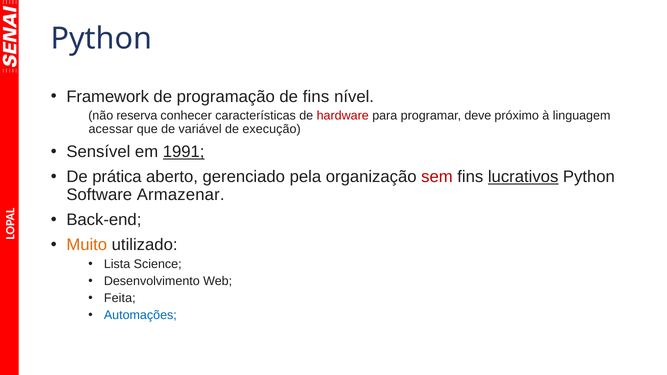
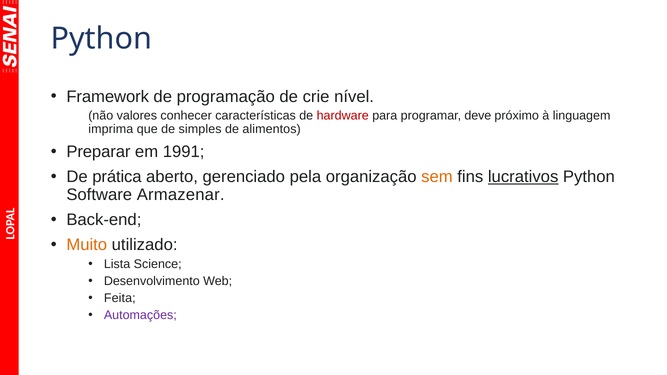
de fins: fins -> crie
reserva: reserva -> valores
acessar: acessar -> imprima
variável: variável -> simples
execução: execução -> alimentos
Sensível: Sensível -> Preparar
1991 underline: present -> none
sem colour: red -> orange
Automações colour: blue -> purple
